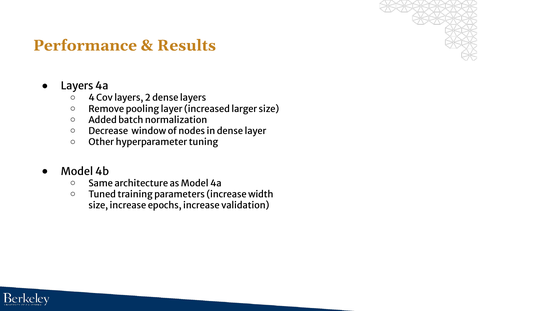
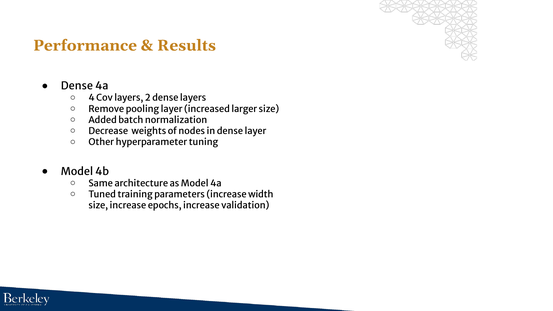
Layers at (77, 86): Layers -> Dense
window: window -> weights
